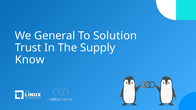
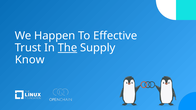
General: General -> Happen
Solution: Solution -> Effective
The underline: none -> present
